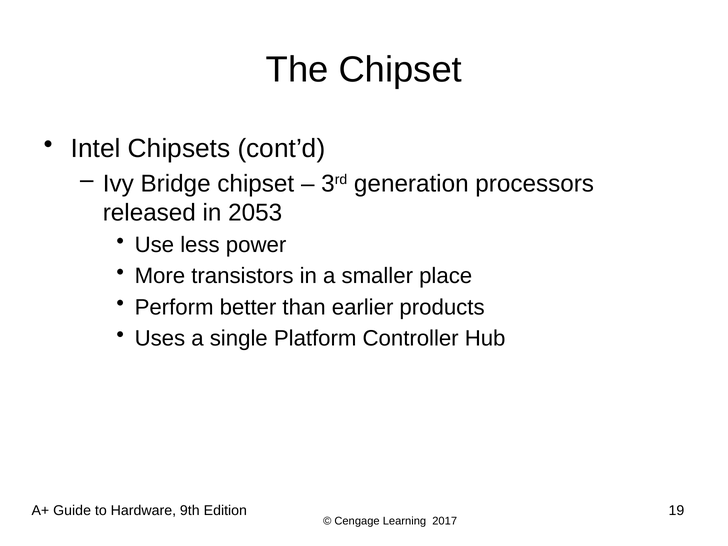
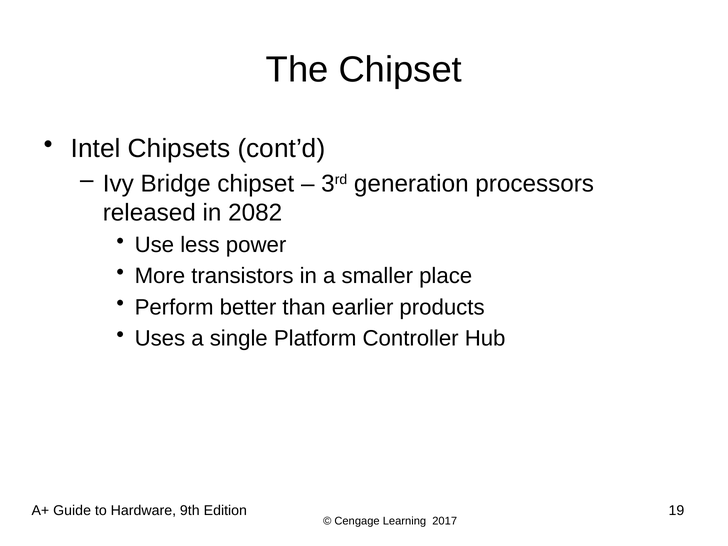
2053: 2053 -> 2082
